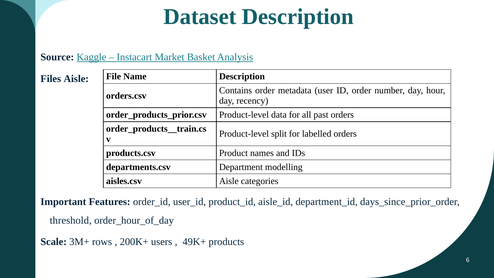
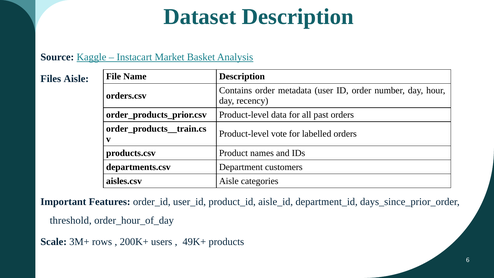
split: split -> vote
modelling: modelling -> customers
